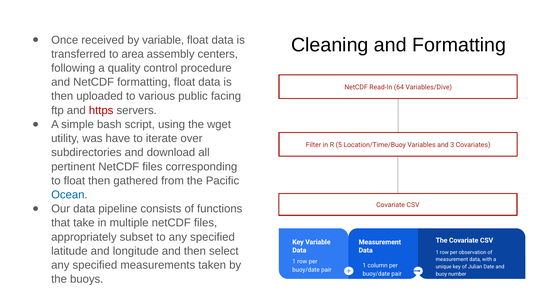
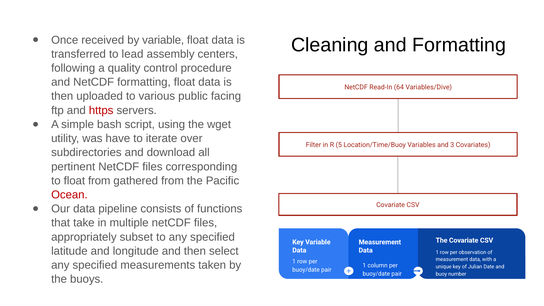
area: area -> lead
float then: then -> from
Ocean colour: blue -> red
